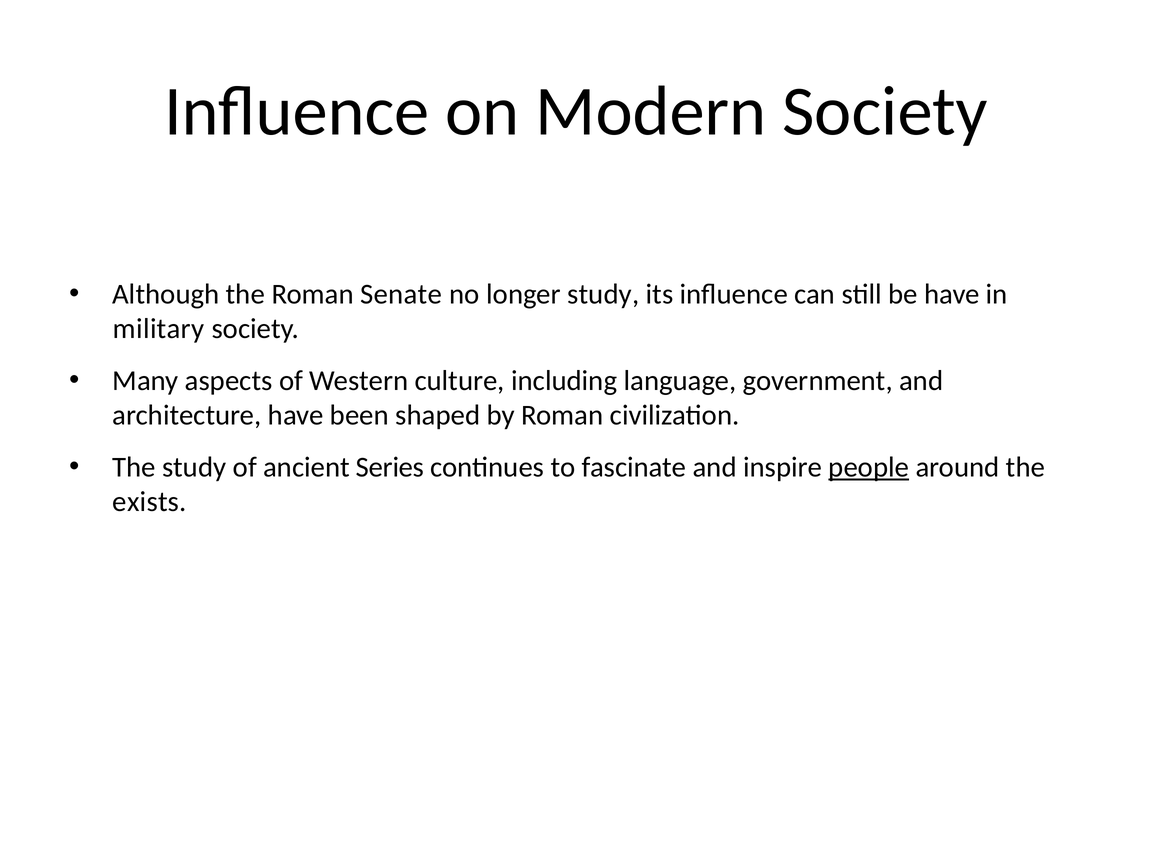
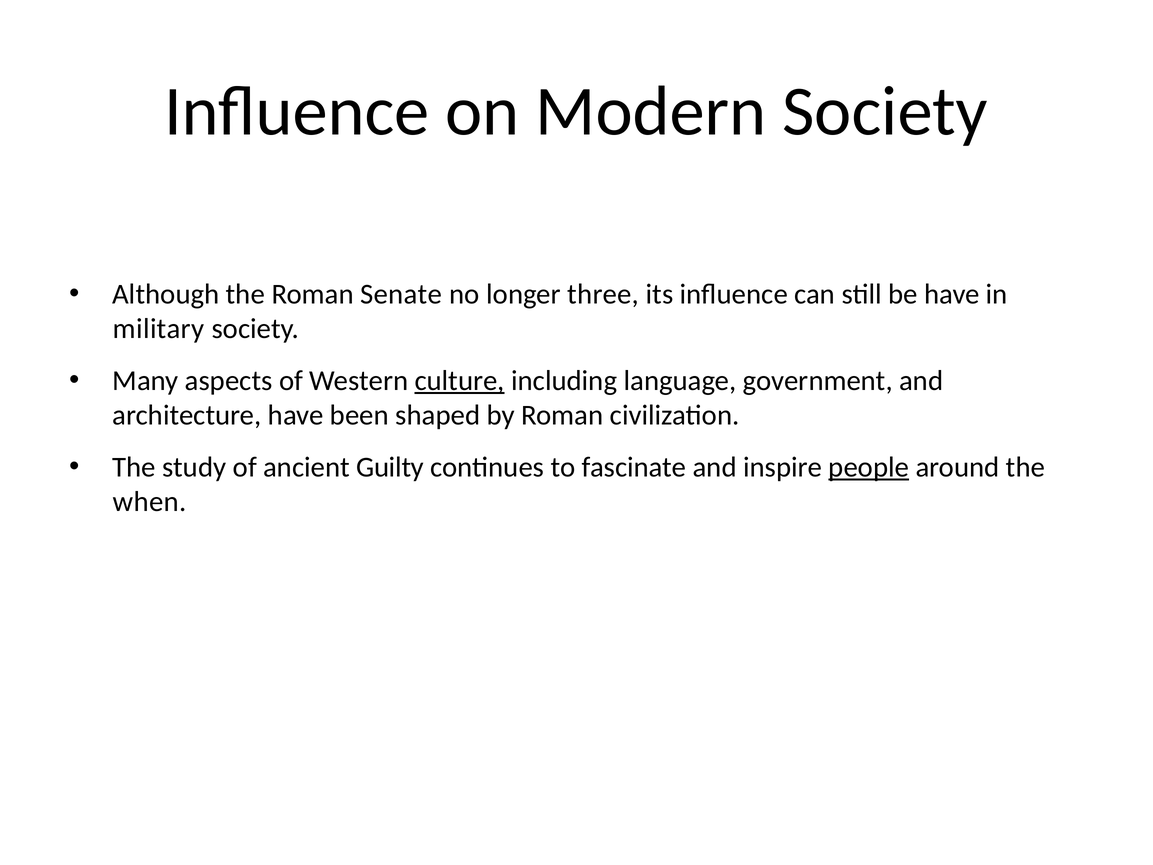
longer study: study -> three
culture underline: none -> present
Series: Series -> Guilty
exists: exists -> when
